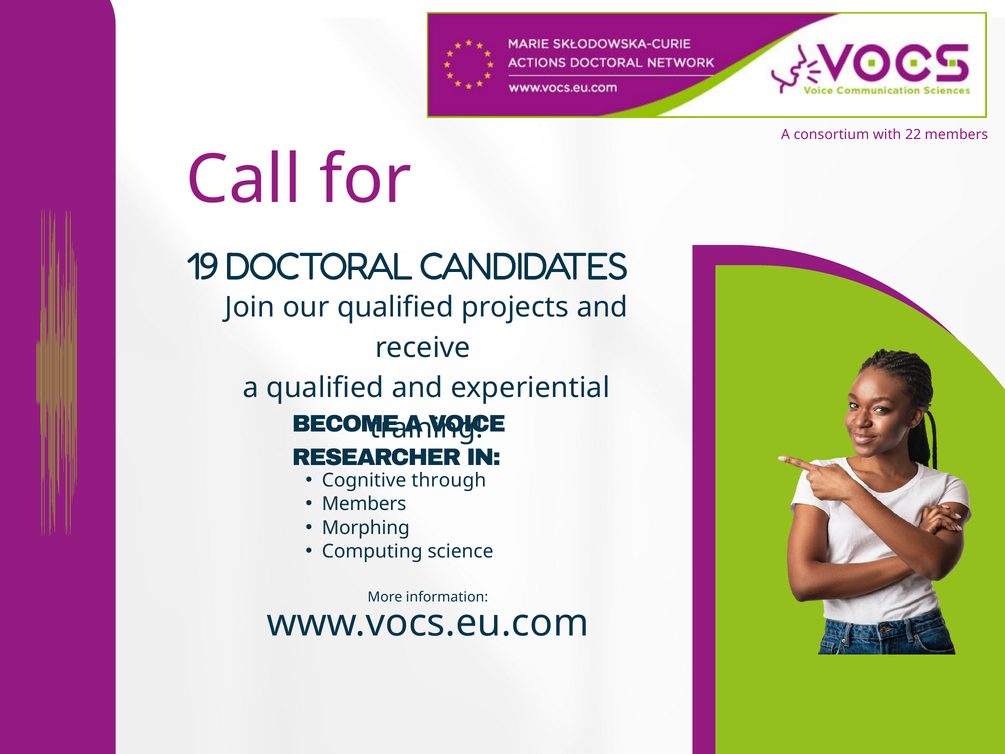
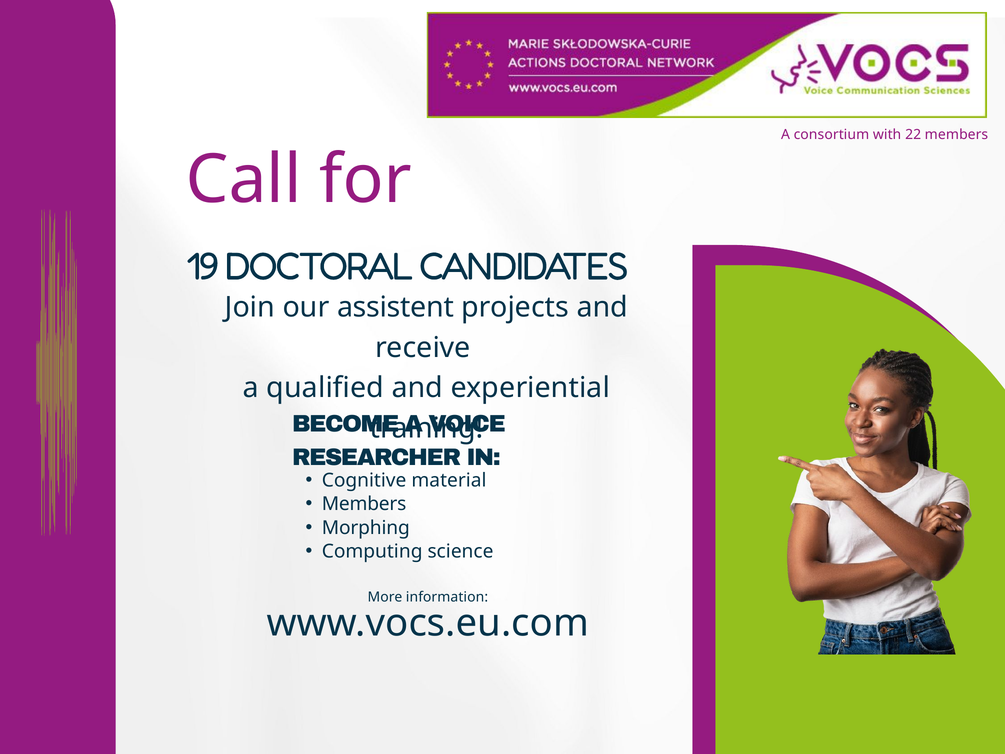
our qualified: qualified -> assistent
through: through -> material
